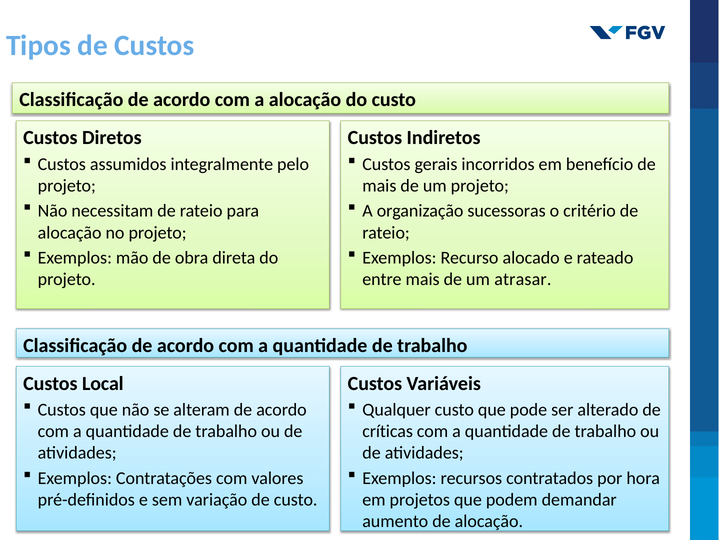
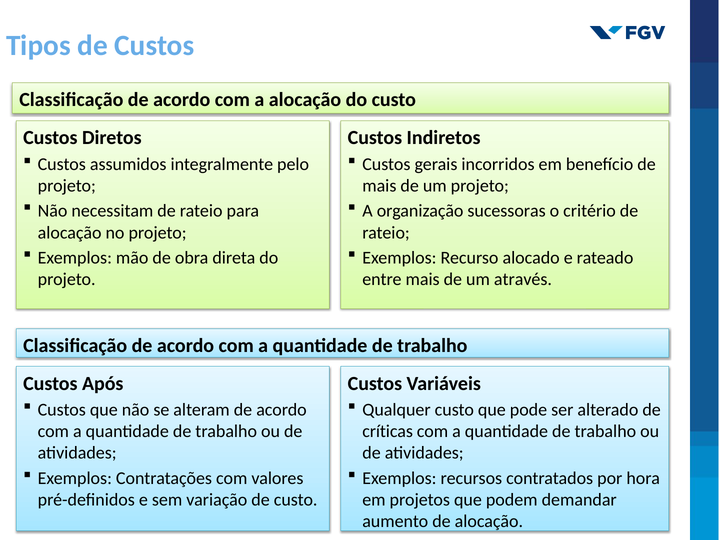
atrasar: atrasar -> através
Local: Local -> Após
